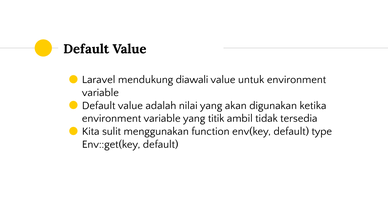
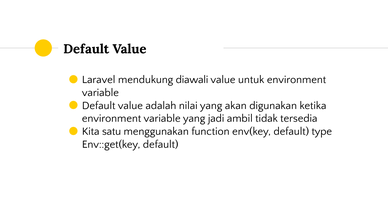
titik: titik -> jadi
sulit: sulit -> satu
